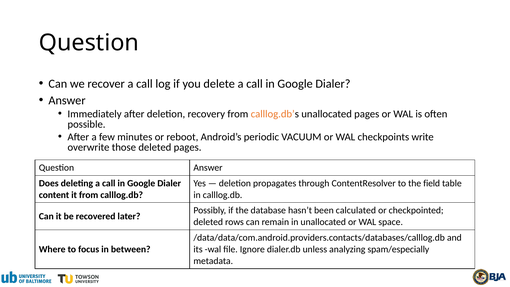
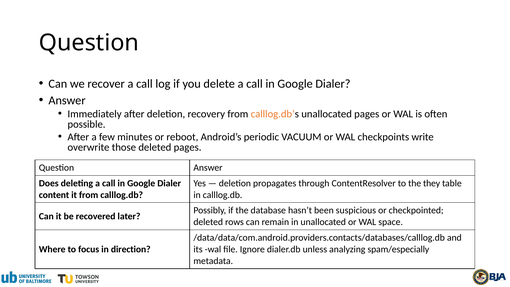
field: field -> they
calculated: calculated -> suspicious
between: between -> direction
